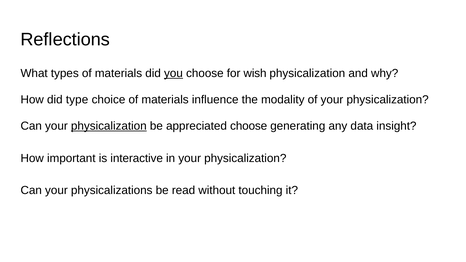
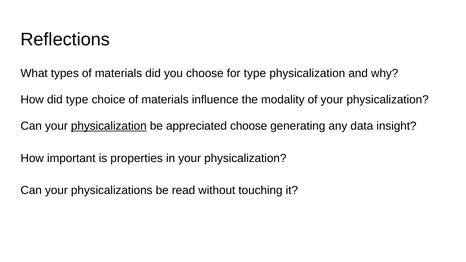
you underline: present -> none
for wish: wish -> type
interactive: interactive -> properties
